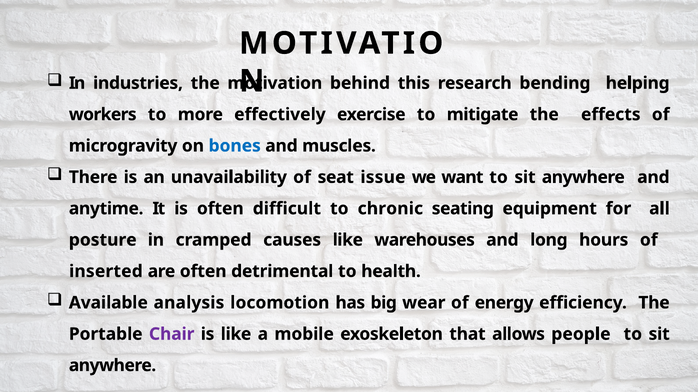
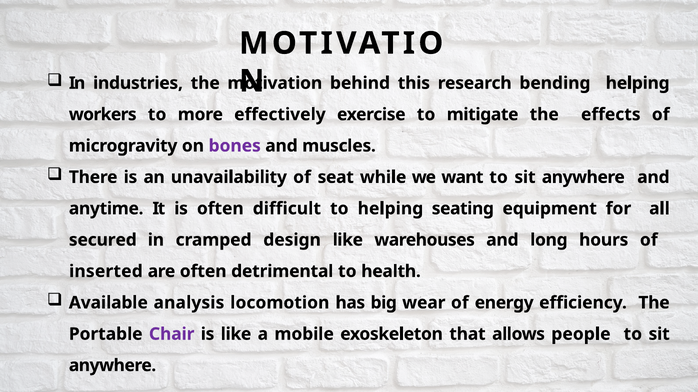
bones colour: blue -> purple
issue: issue -> while
to chronic: chronic -> helping
posture: posture -> secured
causes: causes -> design
